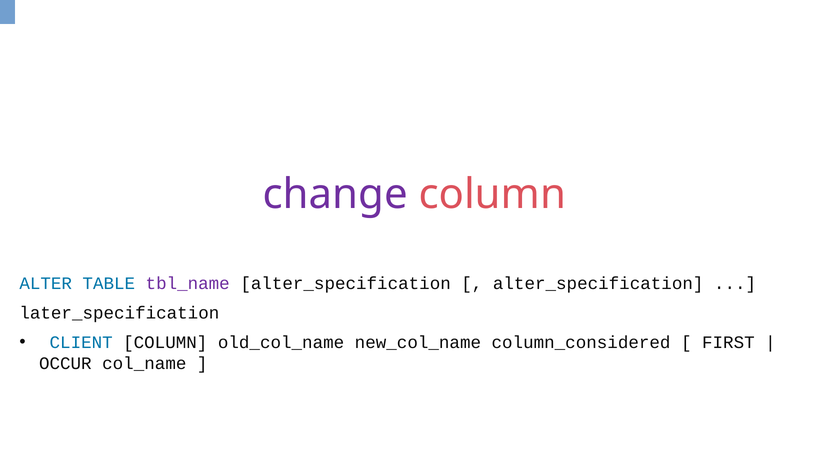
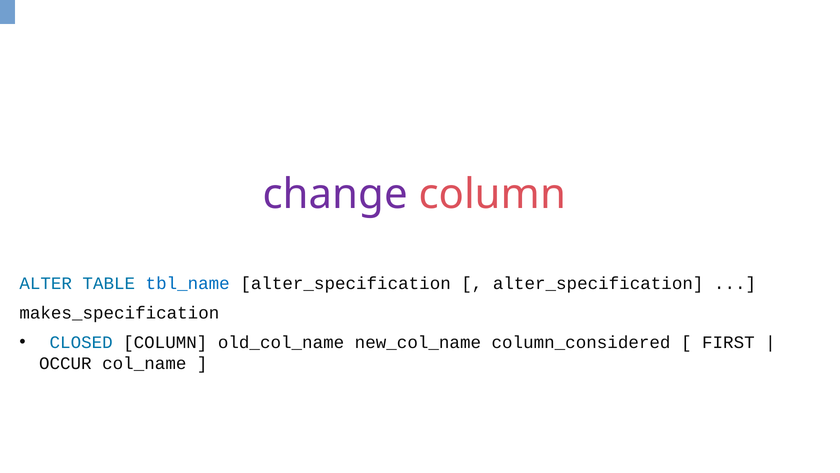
tbl_name colour: purple -> blue
later_specification: later_specification -> makes_specification
CLIENT: CLIENT -> CLOSED
